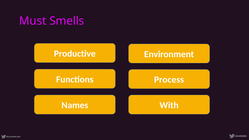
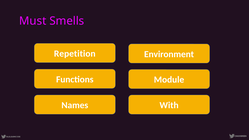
Productive: Productive -> Repetition
Process: Process -> Module
